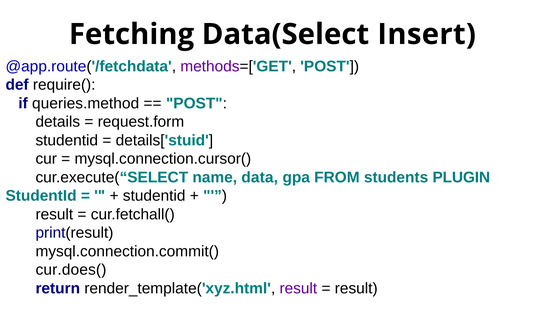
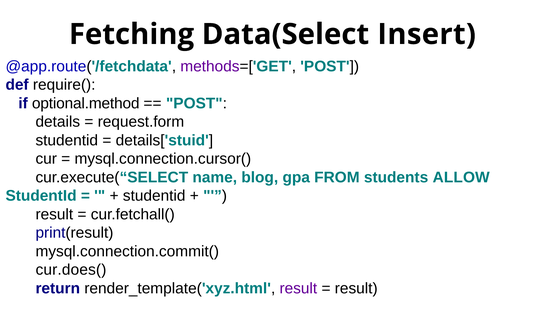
queries.method: queries.method -> optional.method
data: data -> blog
PLUGIN: PLUGIN -> ALLOW
